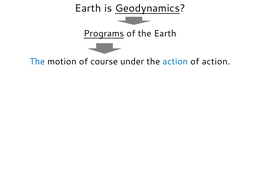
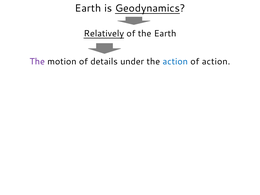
Programs: Programs -> Relatively
The at (37, 62) colour: blue -> purple
course: course -> details
